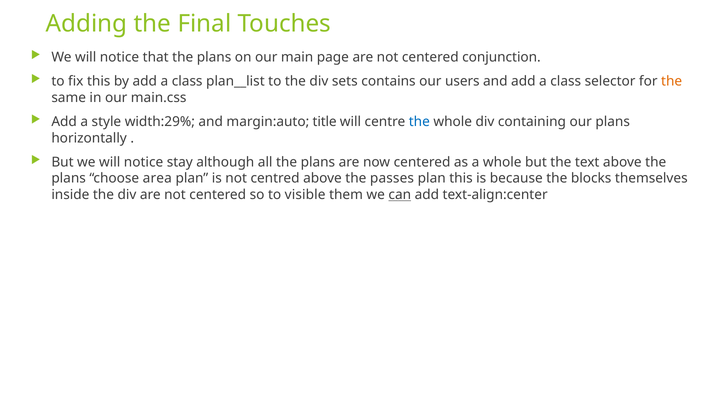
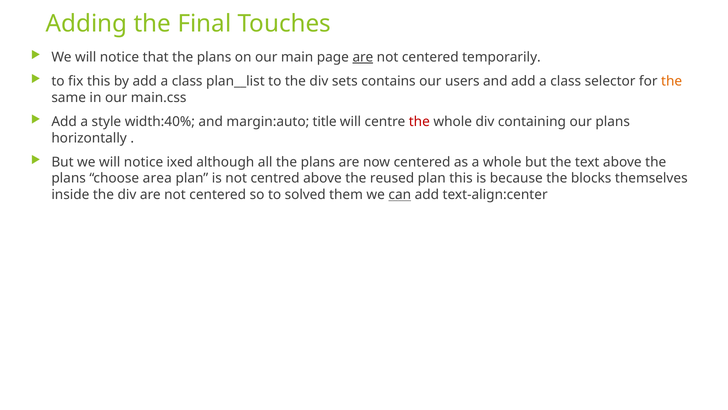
are at (363, 57) underline: none -> present
conjunction: conjunction -> temporarily
width:29%: width:29% -> width:40%
the at (419, 121) colour: blue -> red
stay: stay -> ixed
passes: passes -> reused
visible: visible -> solved
